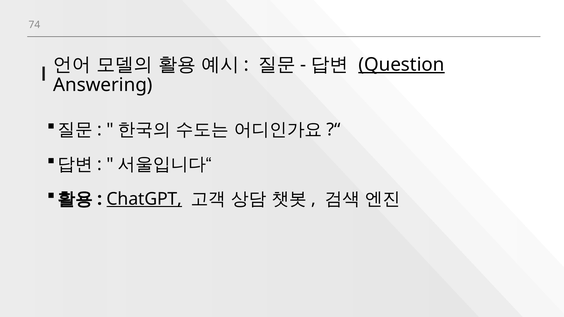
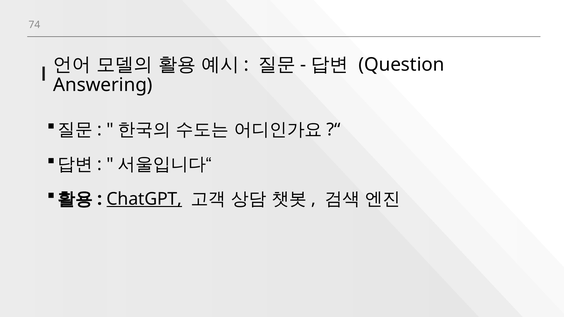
Question underline: present -> none
